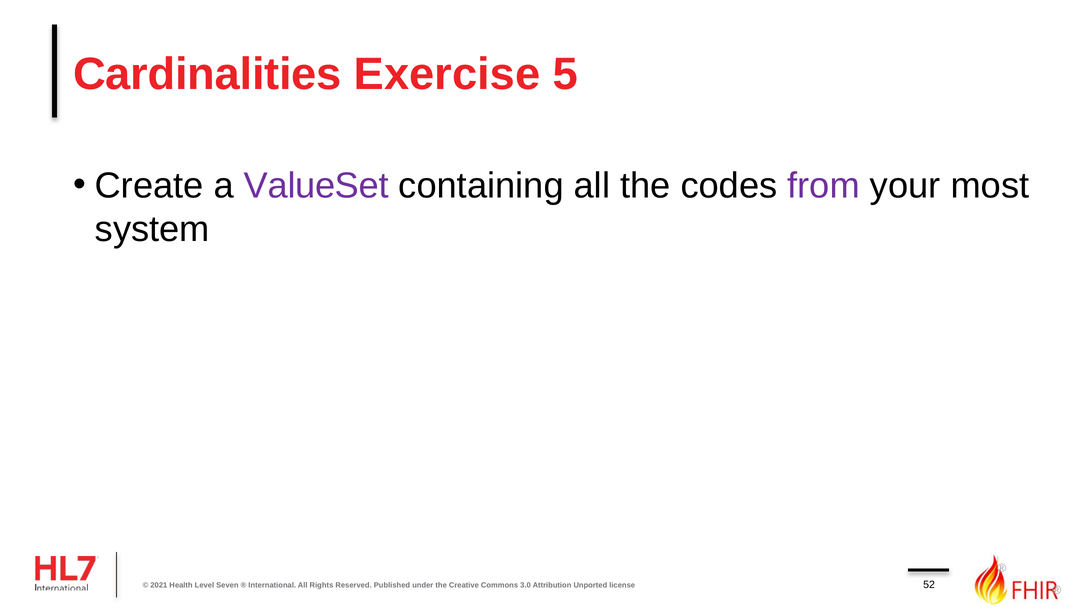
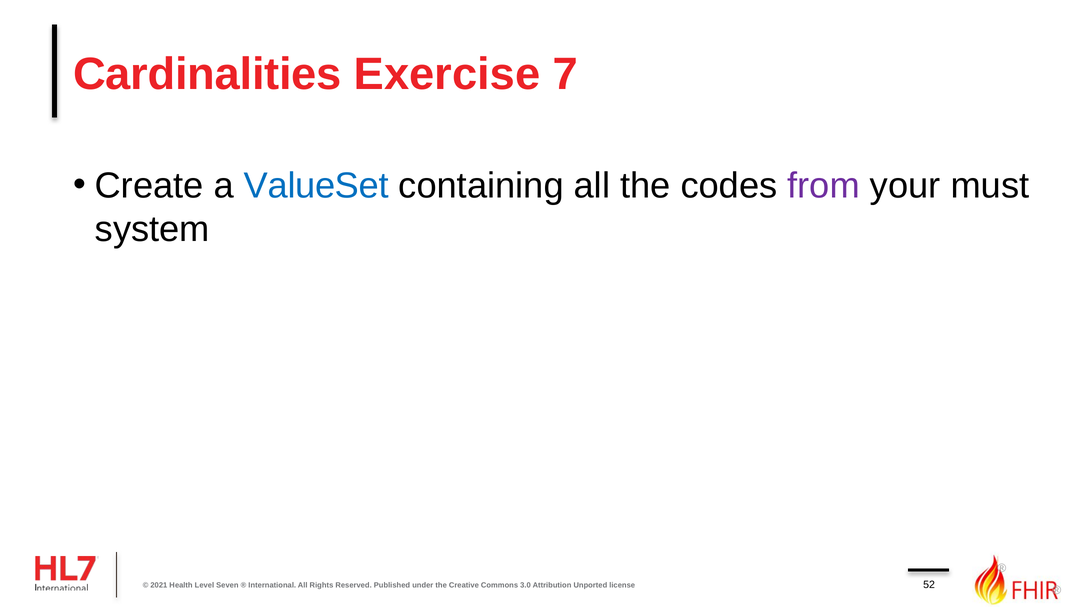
5: 5 -> 7
ValueSet colour: purple -> blue
most: most -> must
